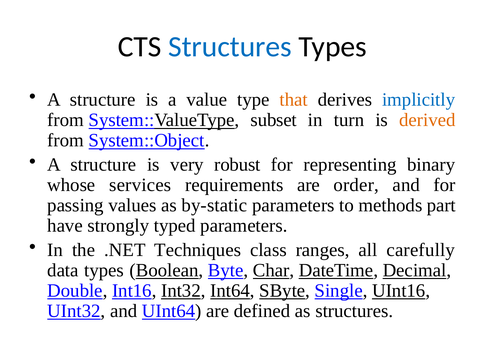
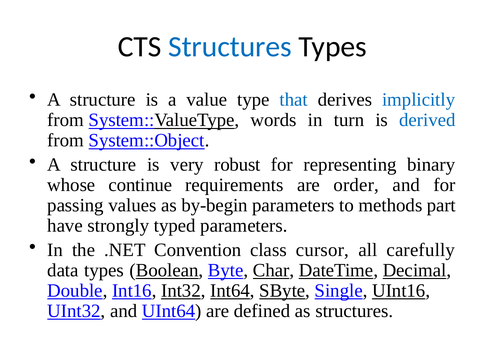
that colour: orange -> blue
subset: subset -> words
derived colour: orange -> blue
services: services -> continue
by-static: by-static -> by-begin
Techniques: Techniques -> Convention
ranges: ranges -> cursor
